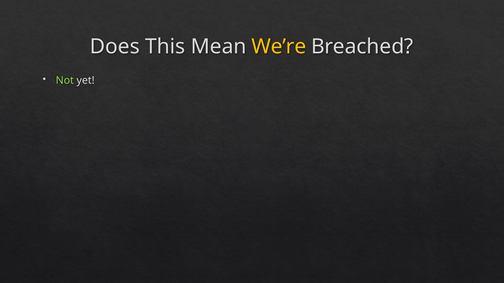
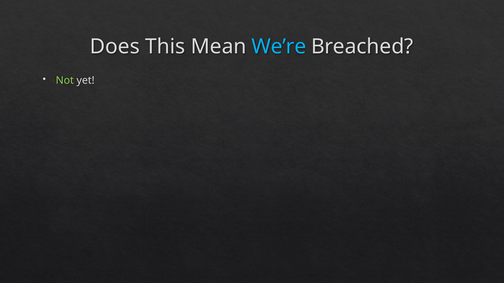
We’re colour: yellow -> light blue
